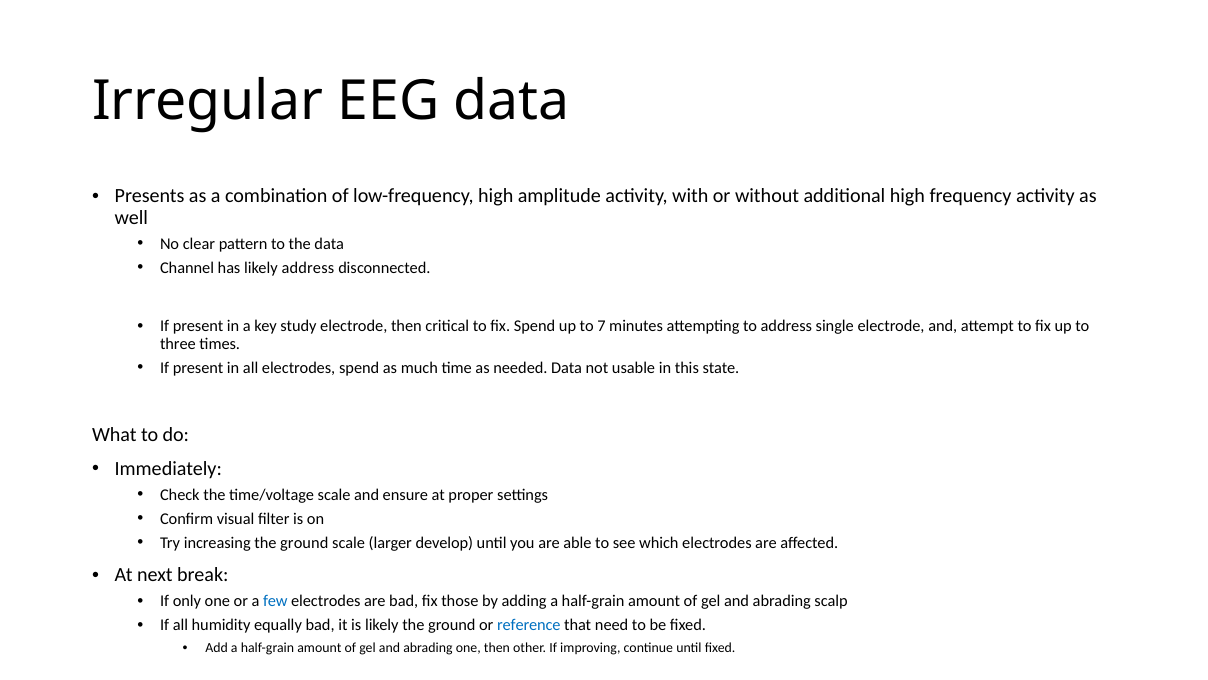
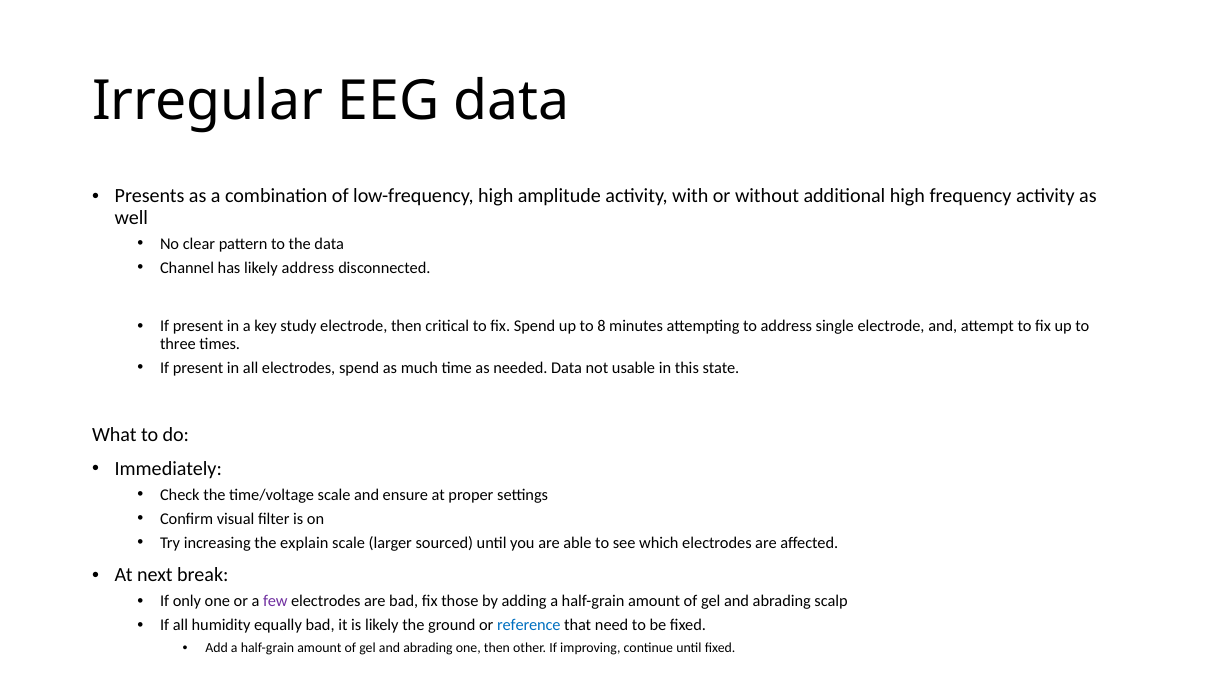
7: 7 -> 8
increasing the ground: ground -> explain
develop: develop -> sourced
few colour: blue -> purple
